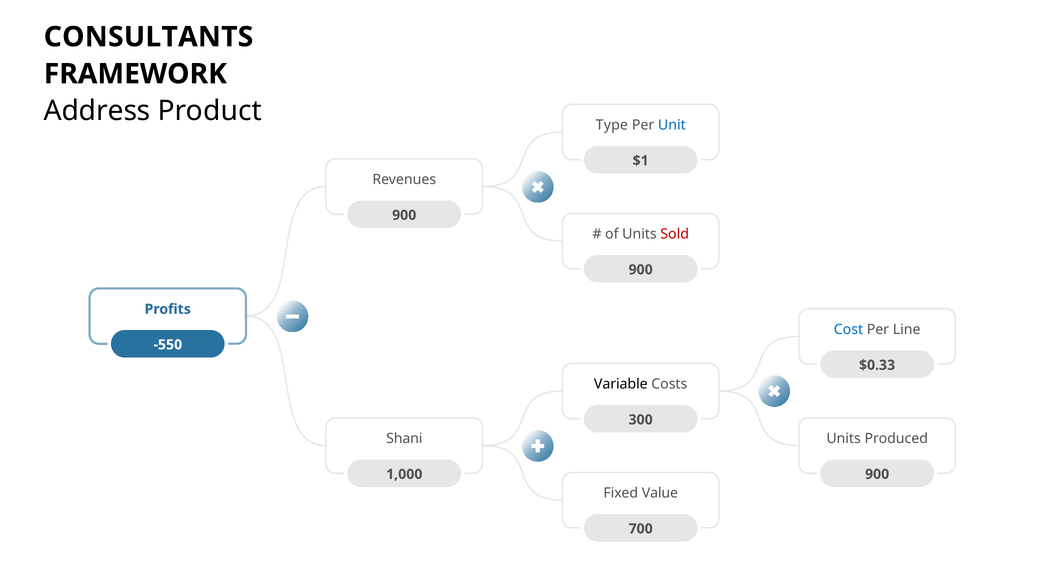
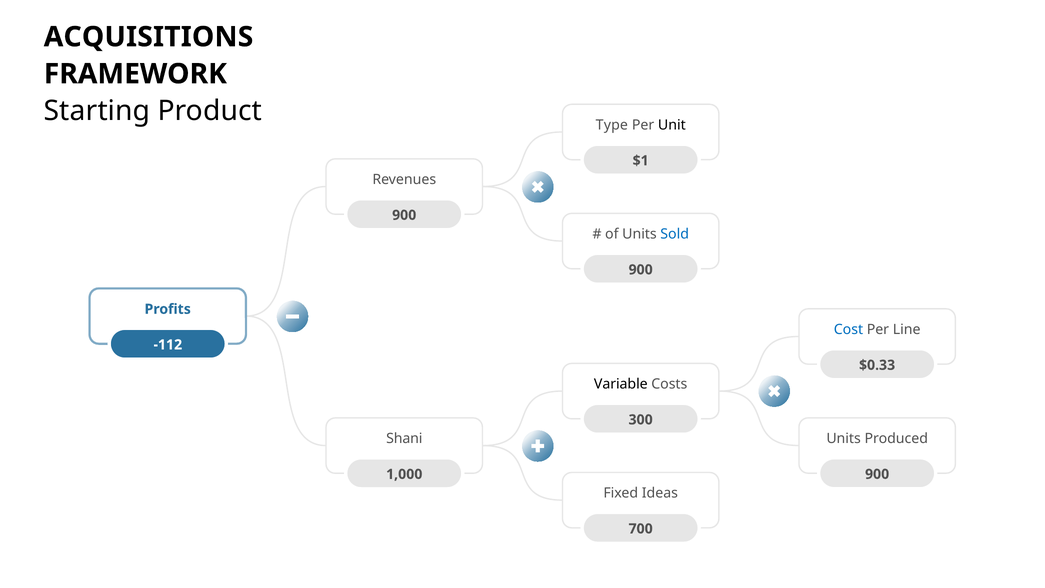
CONSULTANTS: CONSULTANTS -> ACQUISITIONS
Address: Address -> Starting
Unit colour: blue -> black
Sold colour: red -> blue
-550: -550 -> -112
Value: Value -> Ideas
